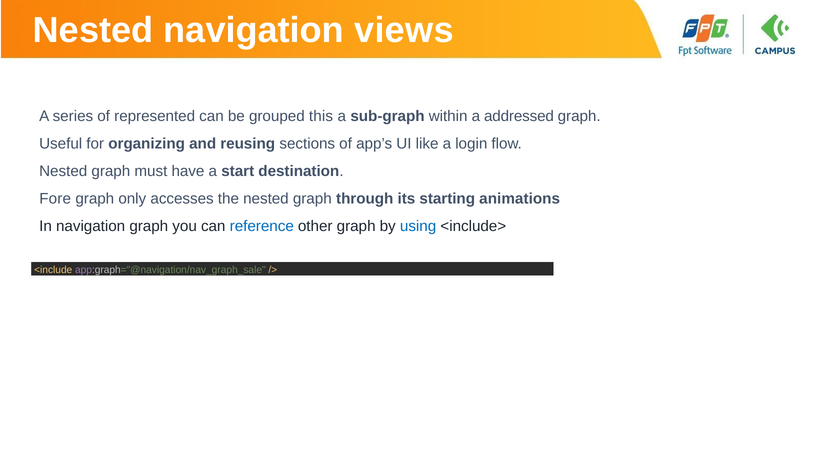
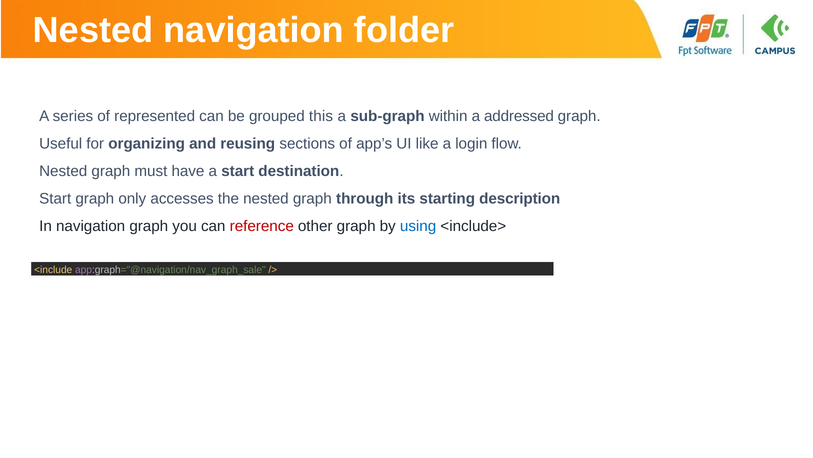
views: views -> folder
Fore at (55, 198): Fore -> Start
animations: animations -> description
reference colour: blue -> red
